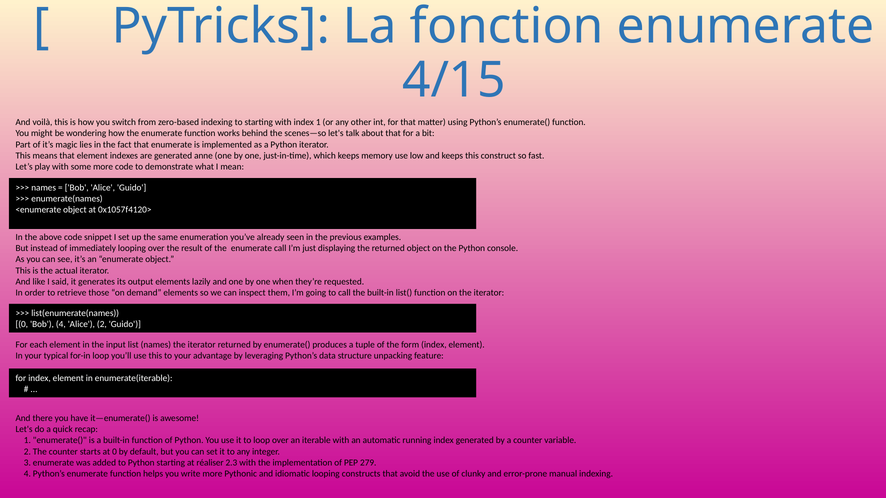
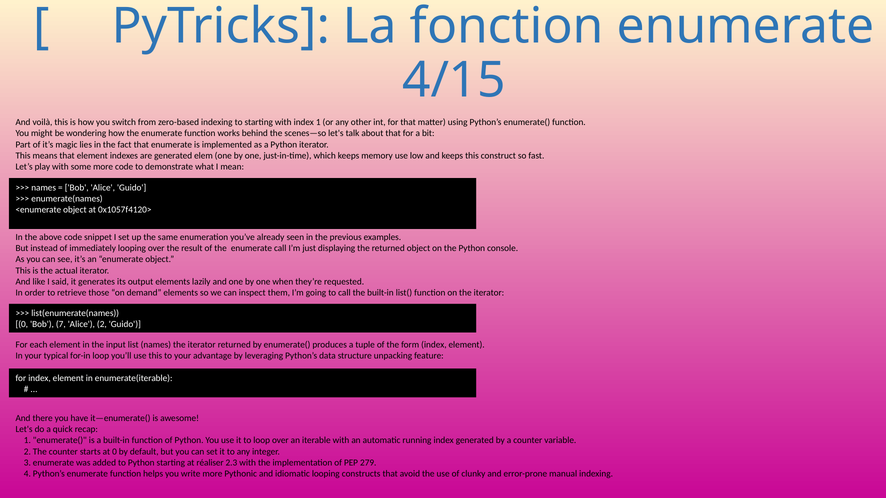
anne: anne -> elem
Bob 4: 4 -> 7
